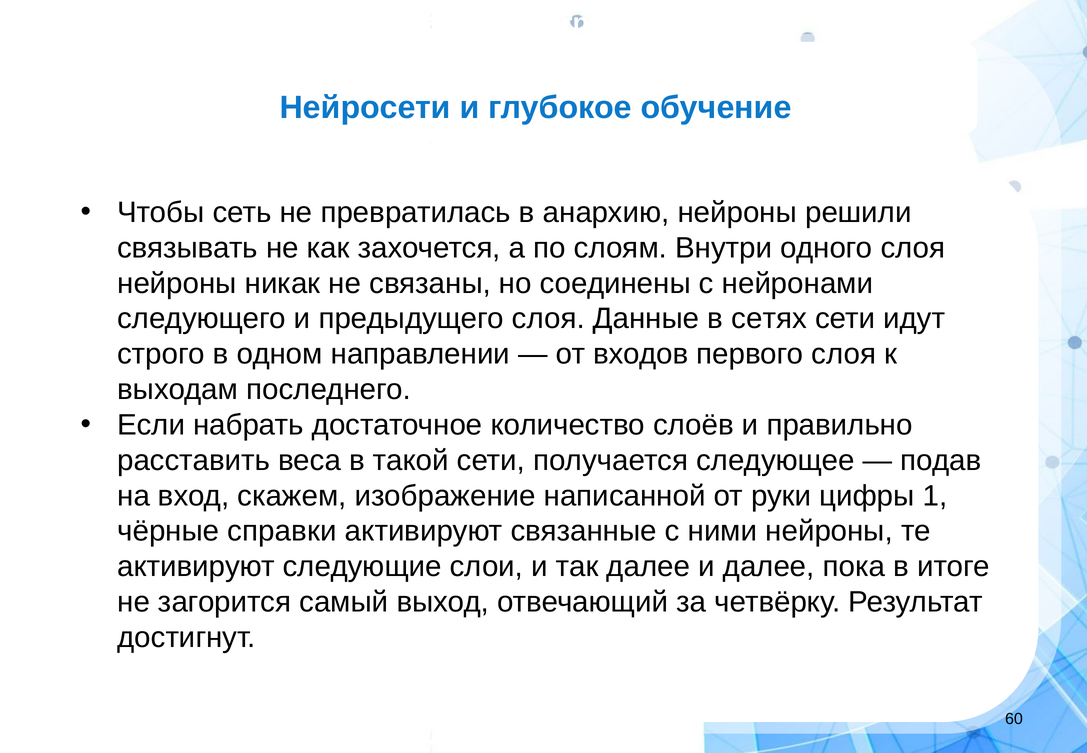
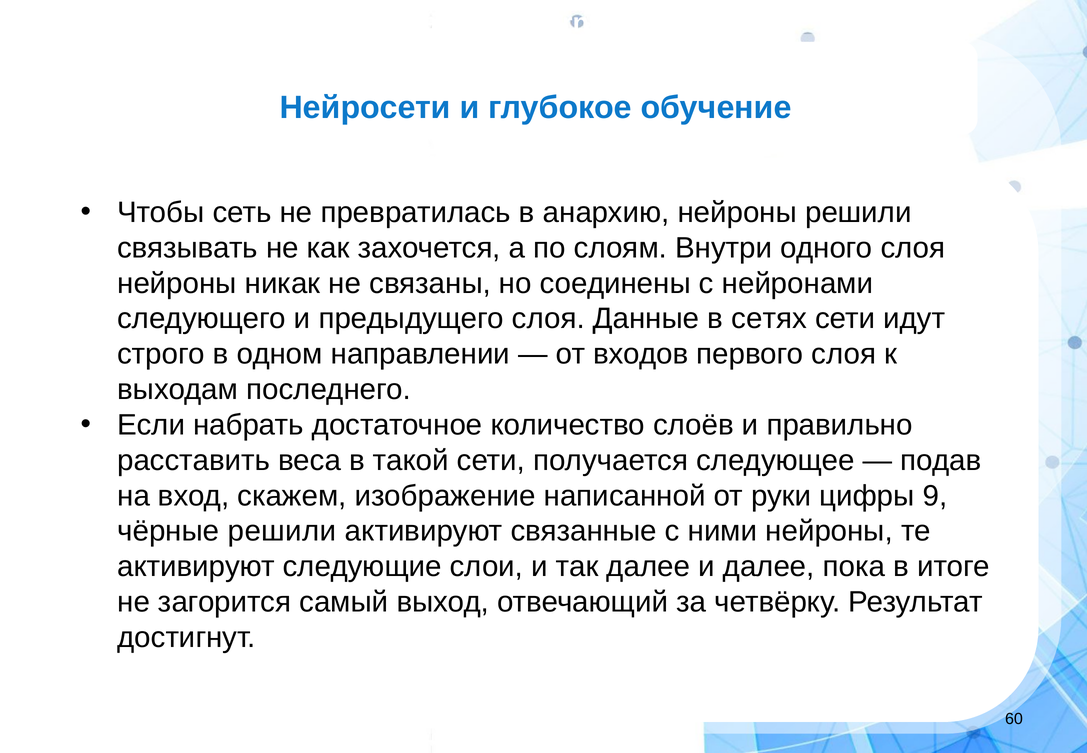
1: 1 -> 9
чёрные справки: справки -> решили
